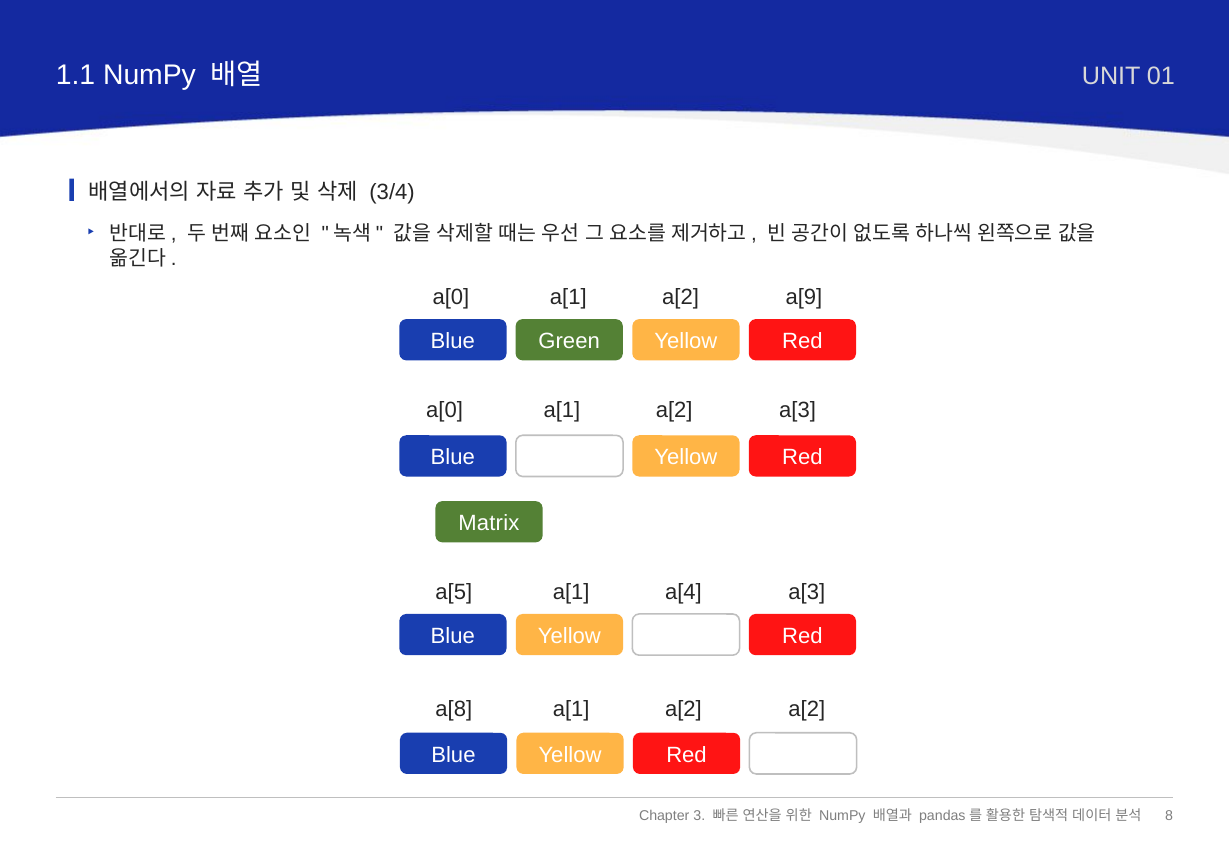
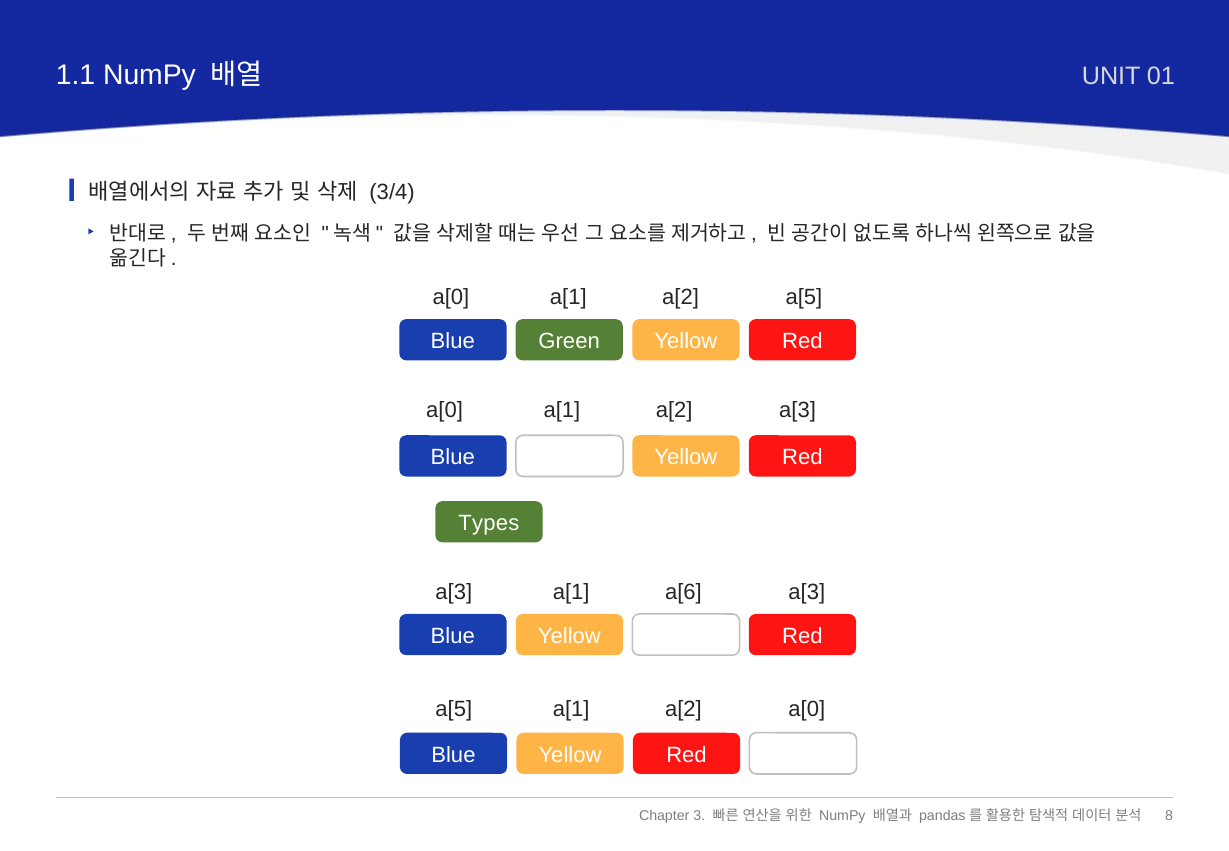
a[9 at (804, 297): a[9 -> a[5
Matrix: Matrix -> Types
a[5 at (454, 593): a[5 -> a[3
a[4: a[4 -> a[6
a[8 at (454, 710): a[8 -> a[5
a[2 a[2: a[2 -> a[0
